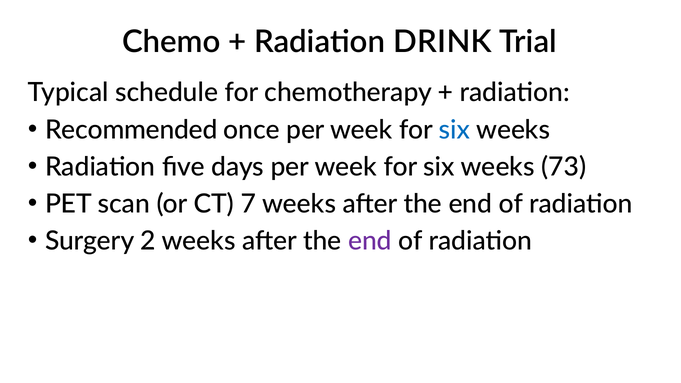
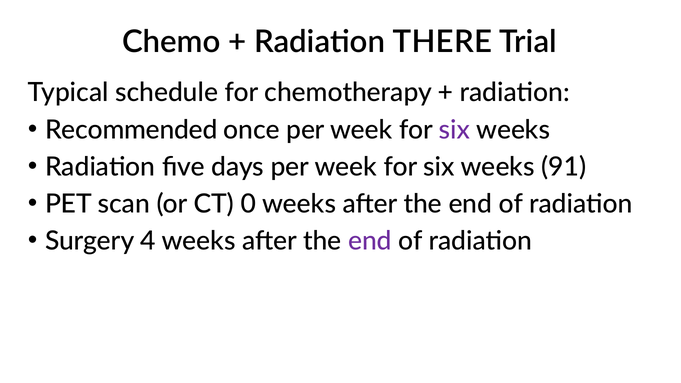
DRINK: DRINK -> THERE
six at (455, 130) colour: blue -> purple
73: 73 -> 91
7: 7 -> 0
2: 2 -> 4
